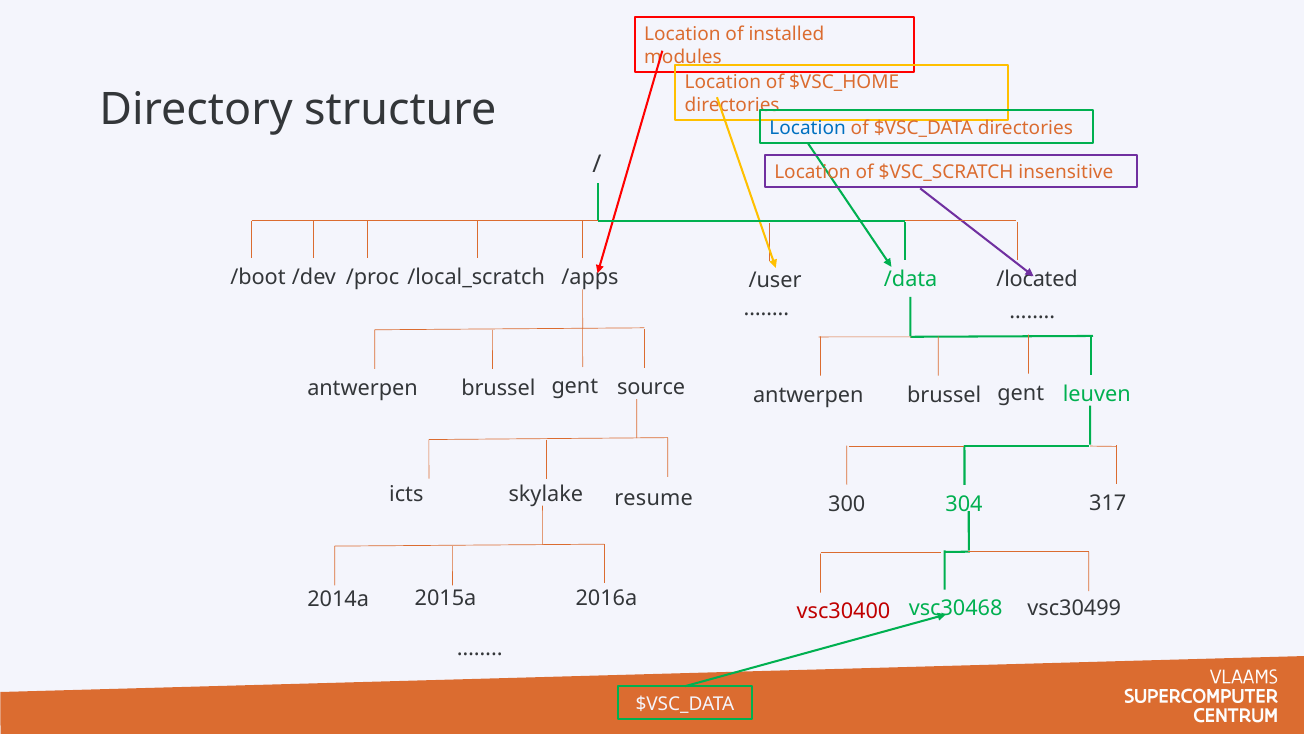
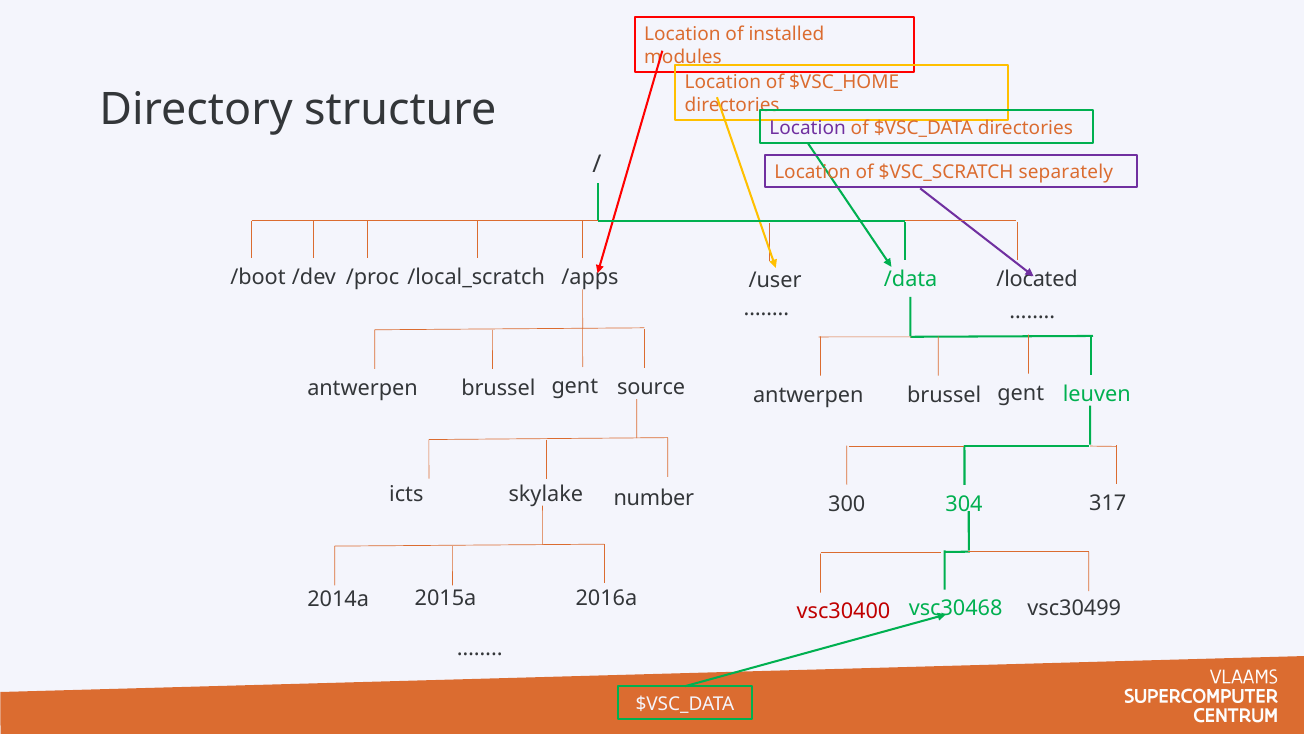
Location at (808, 128) colour: blue -> purple
insensitive: insensitive -> separately
resume: resume -> number
